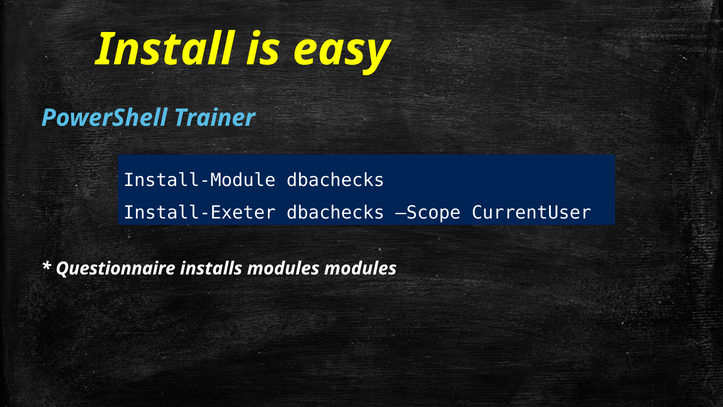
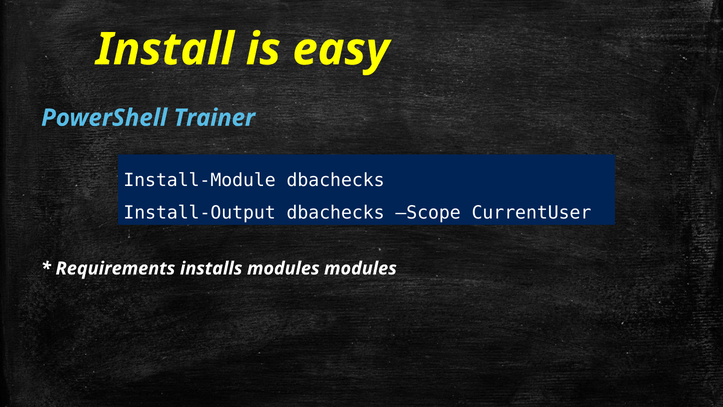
Install-Exeter: Install-Exeter -> Install-Output
Questionnaire: Questionnaire -> Requirements
